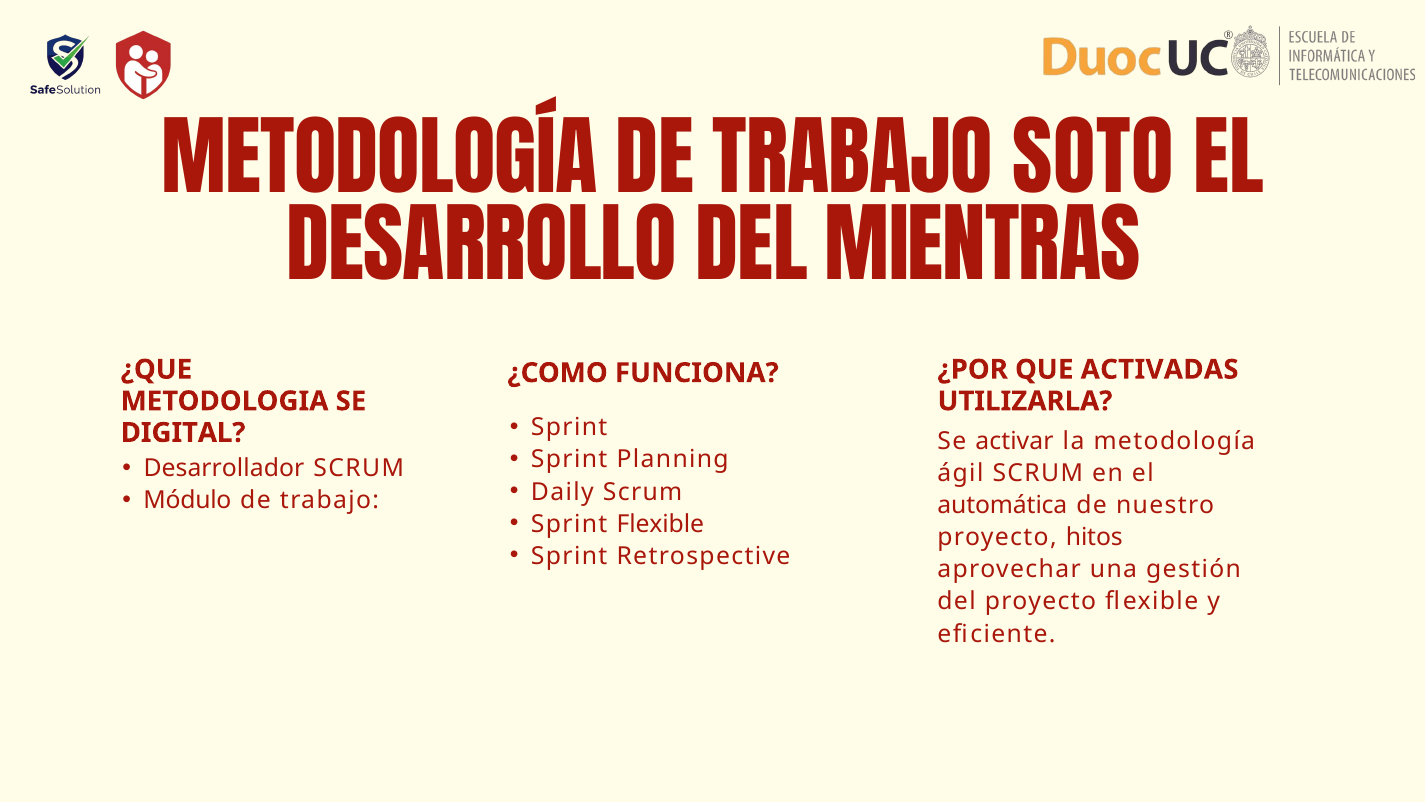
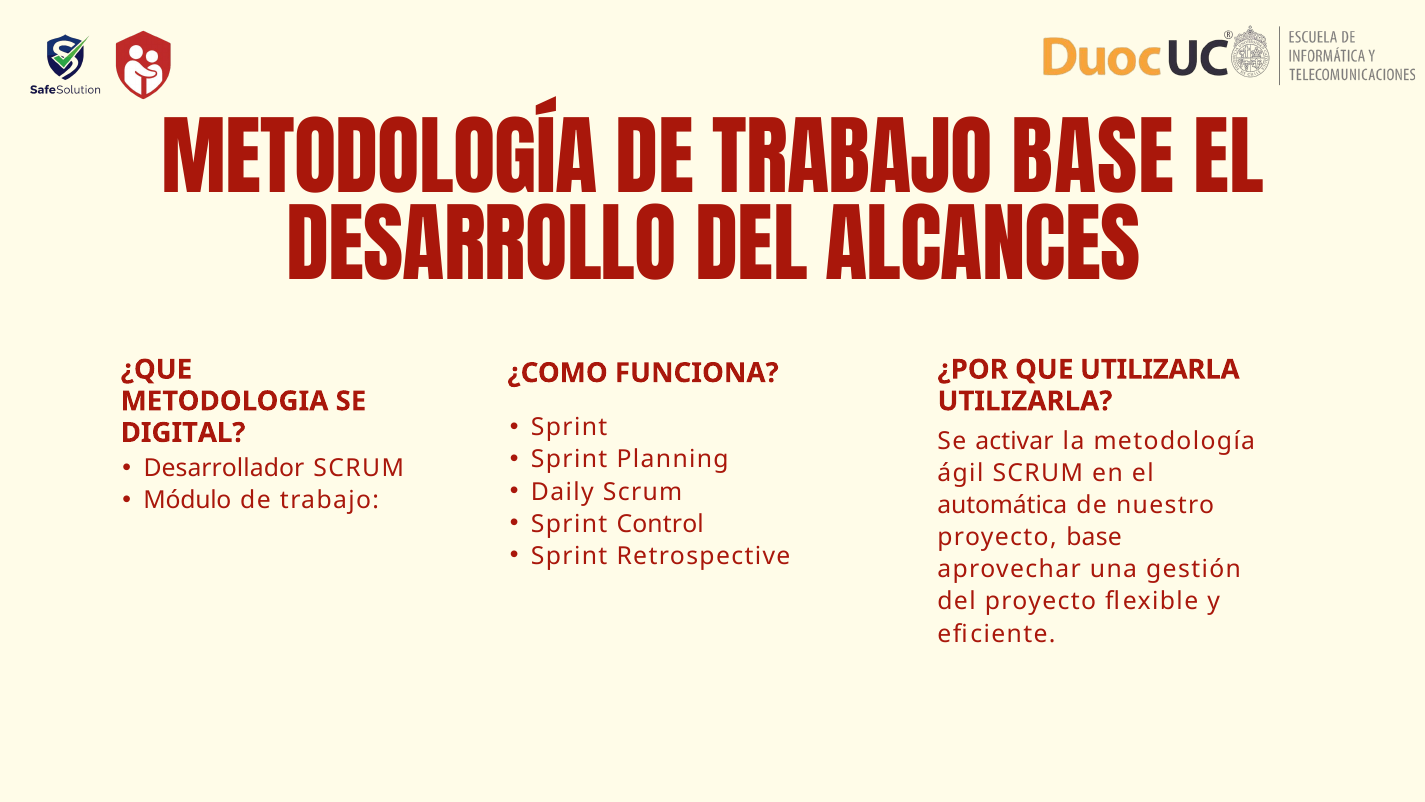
TRABAJO SOTO: SOTO -> BASE
MIENTRAS: MIENTRAS -> ALCANCES
QUE ACTIVADAS: ACTIVADAS -> UTILIZARLA
Sprint Flexible: Flexible -> Control
proyecto hitos: hitos -> base
